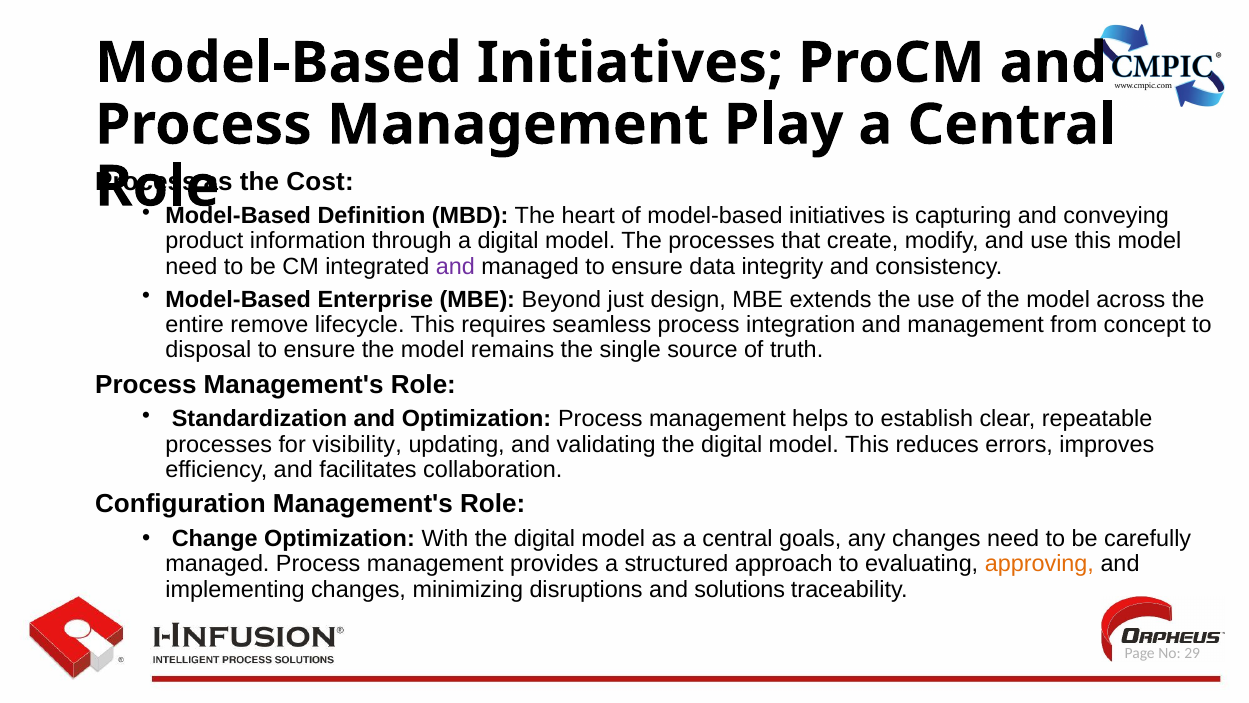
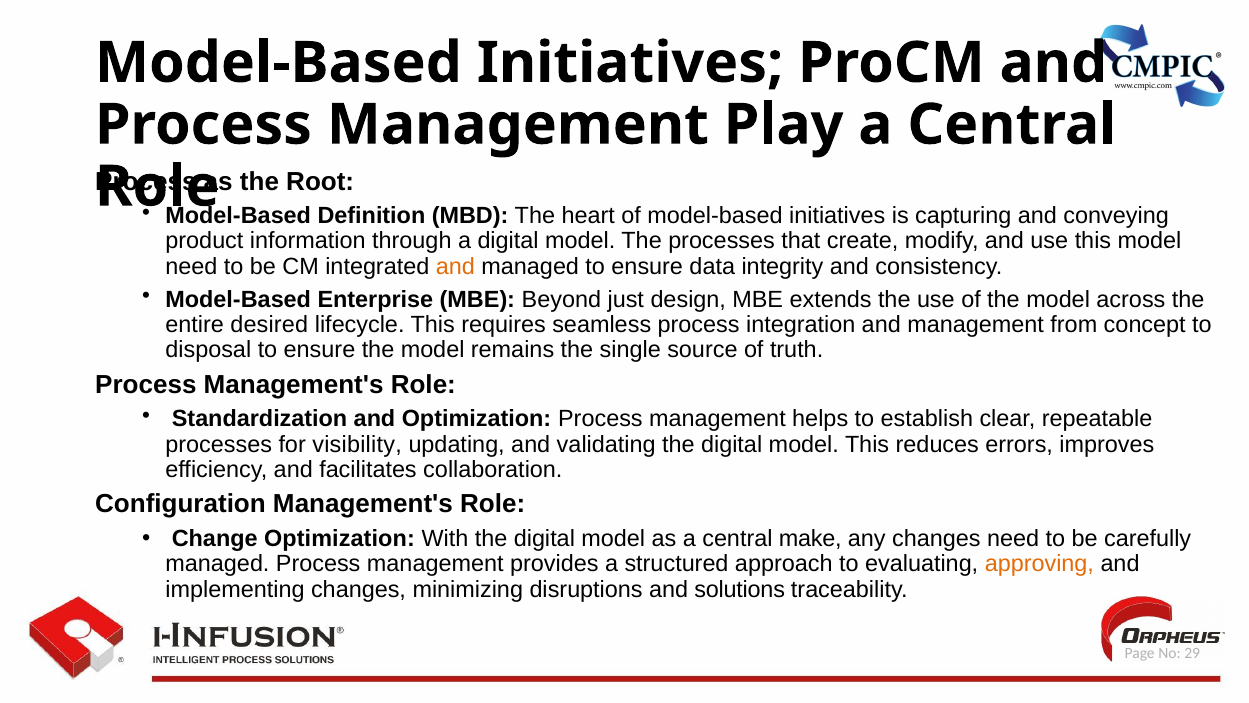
Cost: Cost -> Root
and at (455, 266) colour: purple -> orange
remove: remove -> desired
goals: goals -> make
